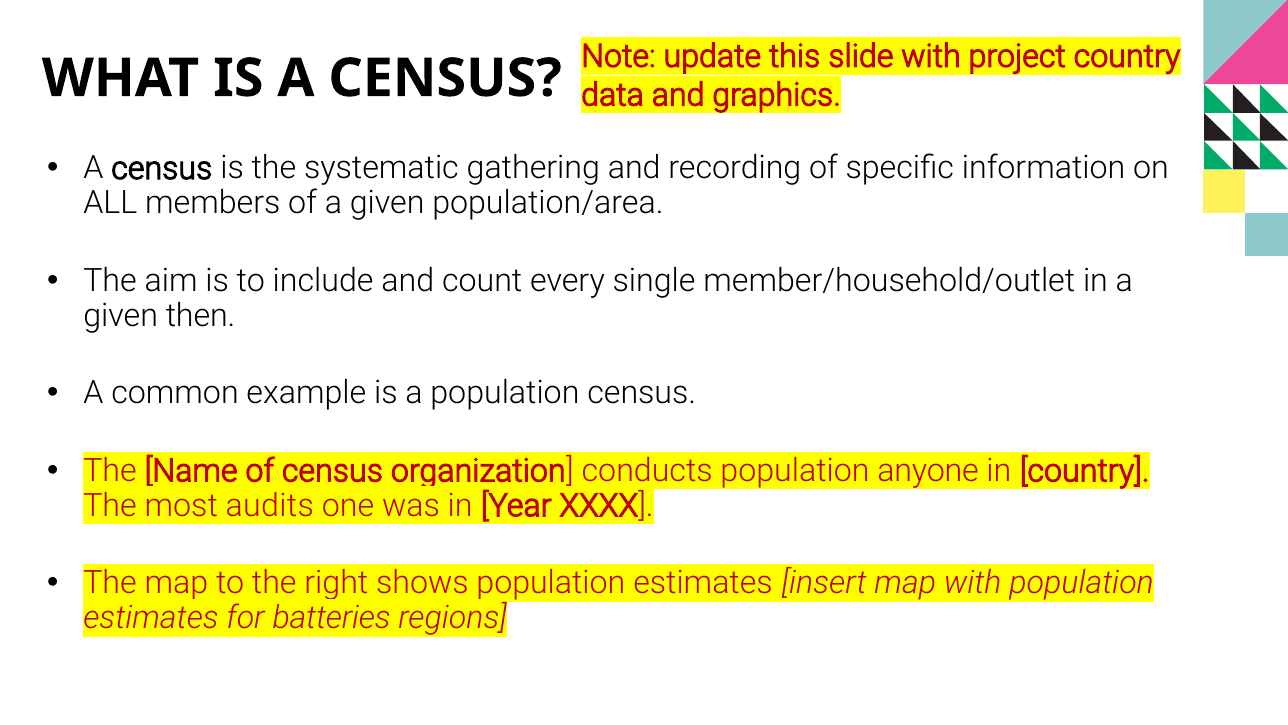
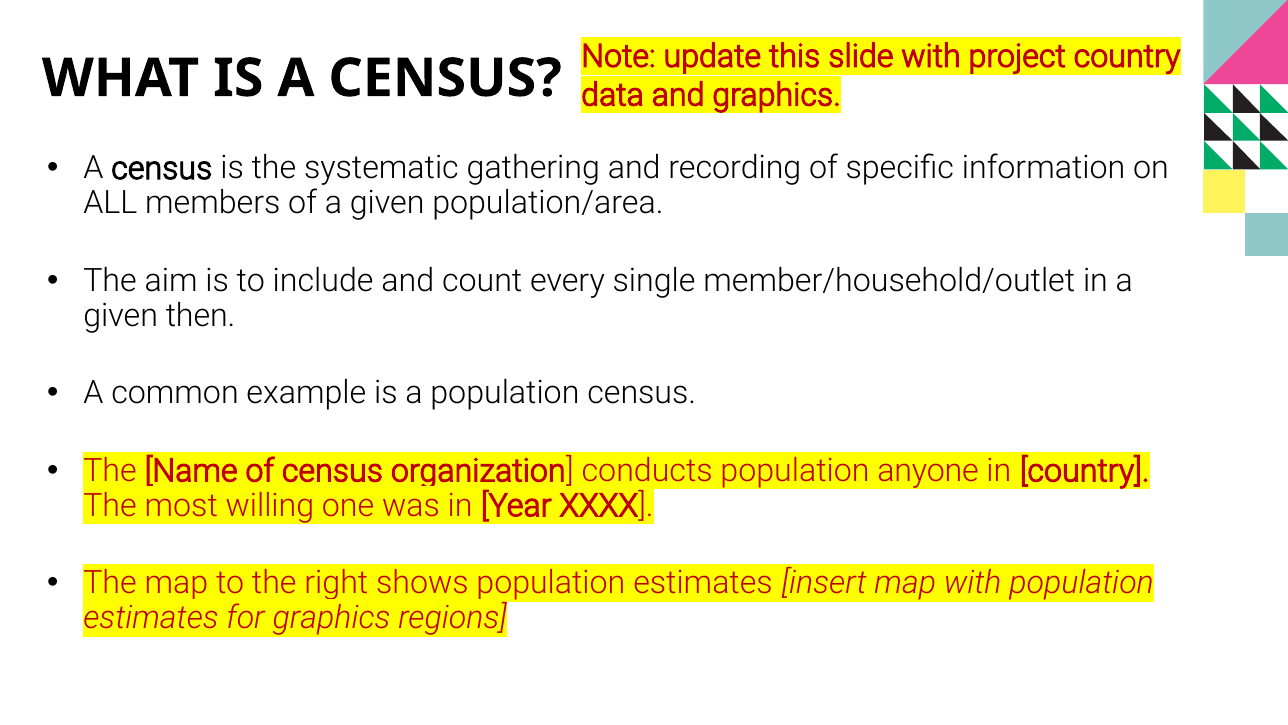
audits: audits -> willing
for batteries: batteries -> graphics
